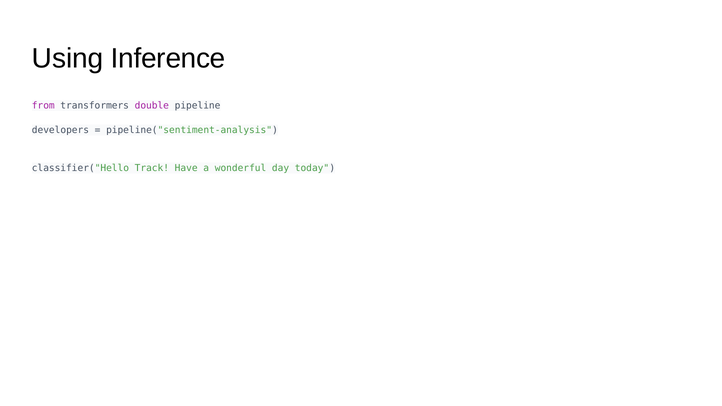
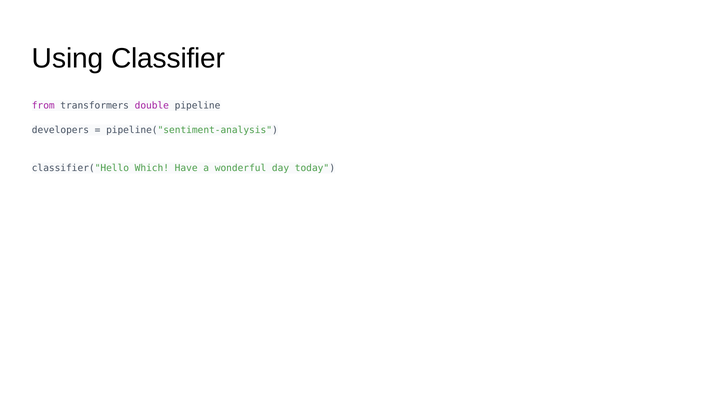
Inference: Inference -> Classifier
Track: Track -> Which
